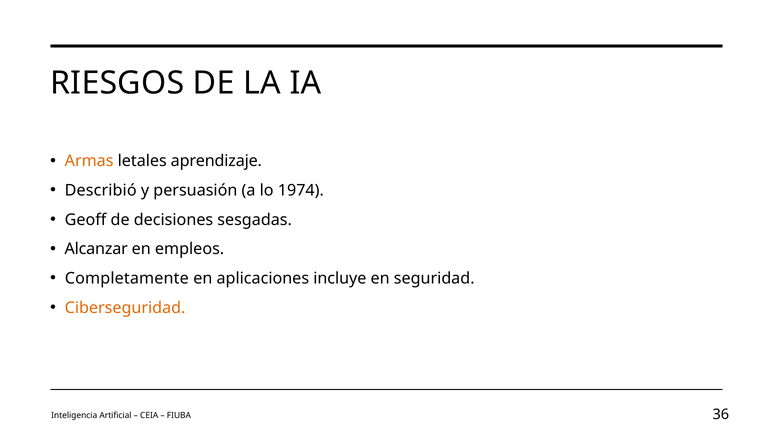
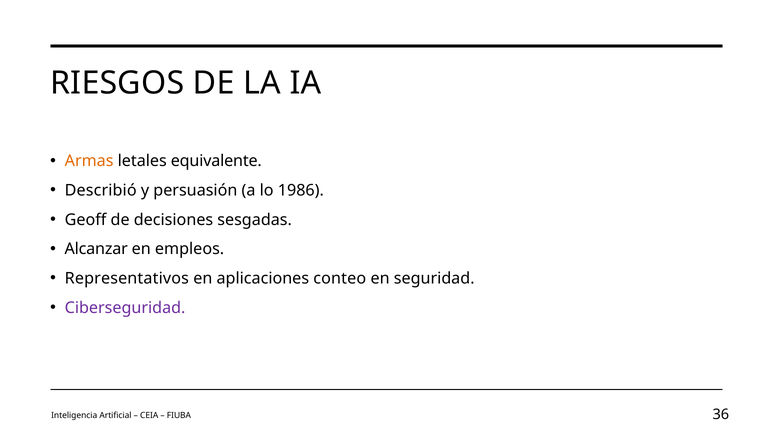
aprendizaje: aprendizaje -> equivalente
1974: 1974 -> 1986
Completamente: Completamente -> Representativos
incluye: incluye -> conteo
Ciberseguridad colour: orange -> purple
